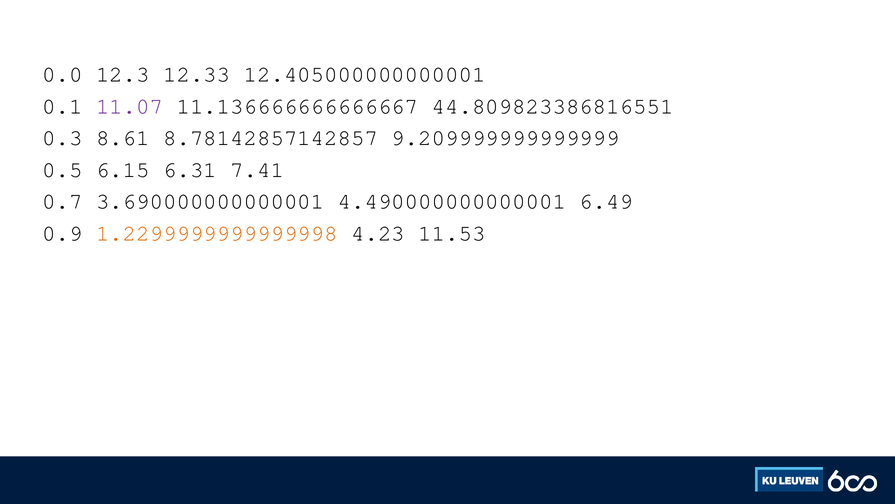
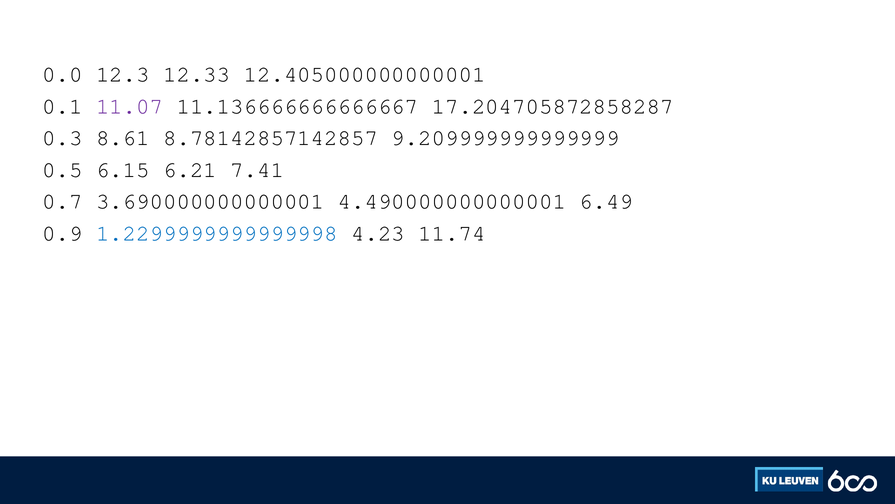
44.809823386816551: 44.809823386816551 -> 17.204705872858287
6.31: 6.31 -> 6.21
1.2299999999999998 colour: orange -> blue
11.53: 11.53 -> 11.74
